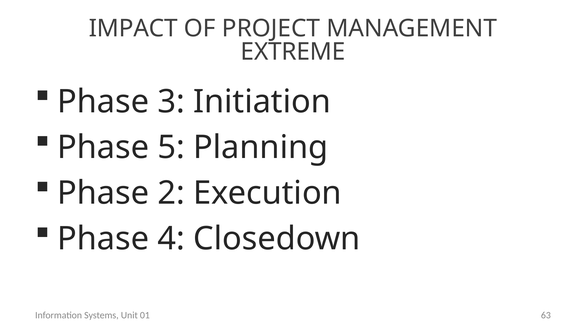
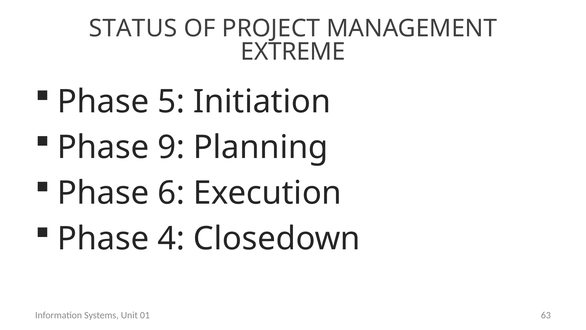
IMPACT: IMPACT -> STATUS
3: 3 -> 5
5: 5 -> 9
2: 2 -> 6
